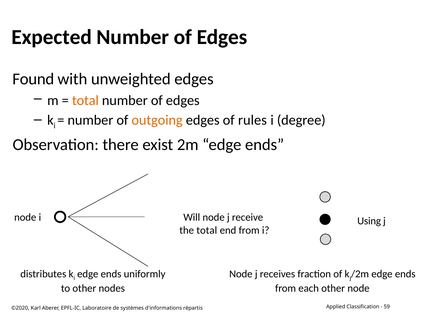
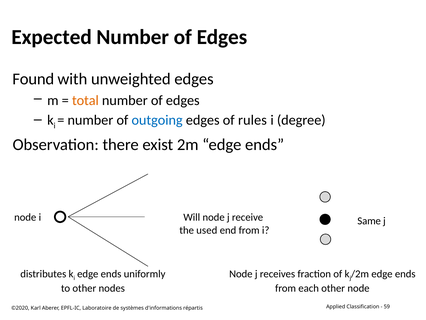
outgoing colour: orange -> blue
Using: Using -> Same
the total: total -> used
